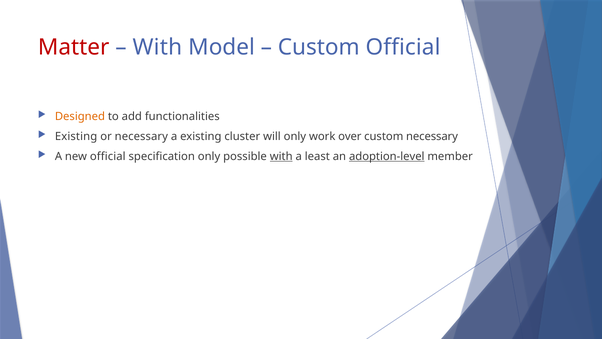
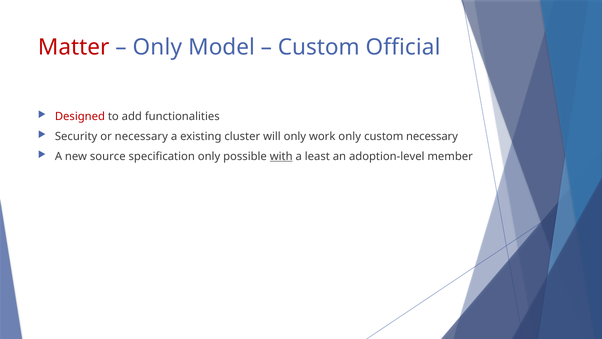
With at (157, 47): With -> Only
Designed colour: orange -> red
Existing at (76, 136): Existing -> Security
work over: over -> only
new official: official -> source
adoption-level underline: present -> none
